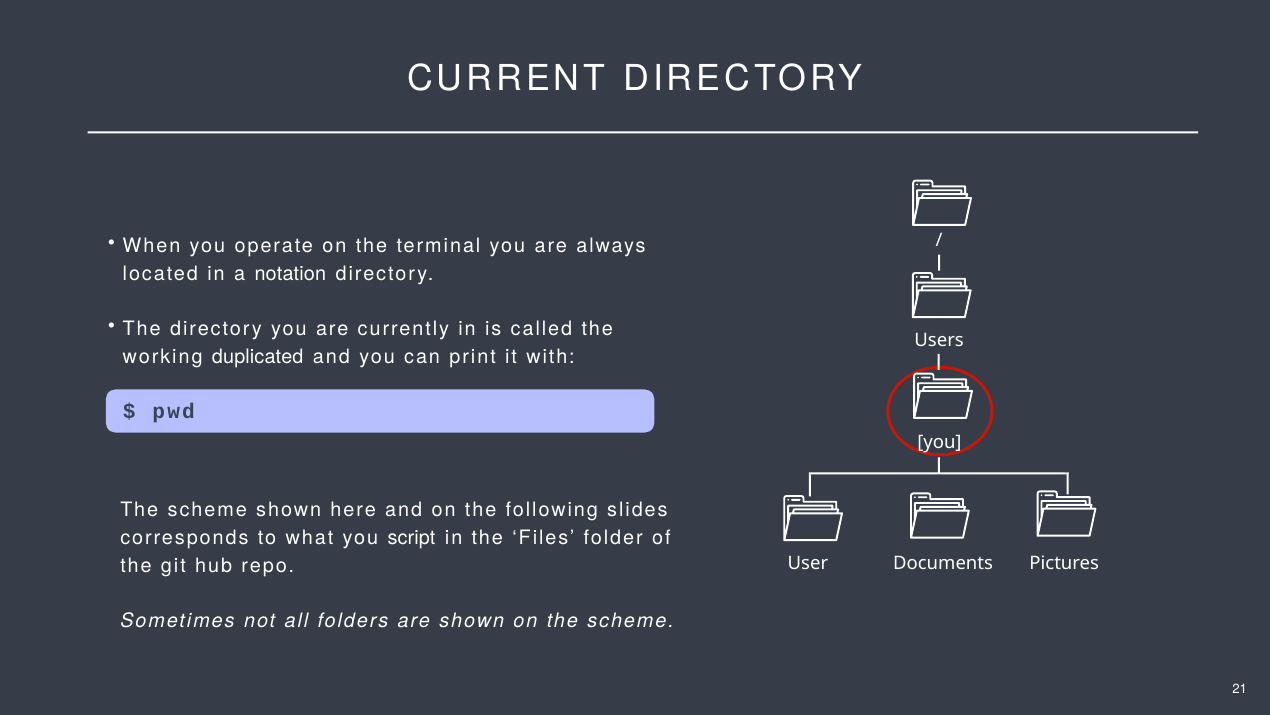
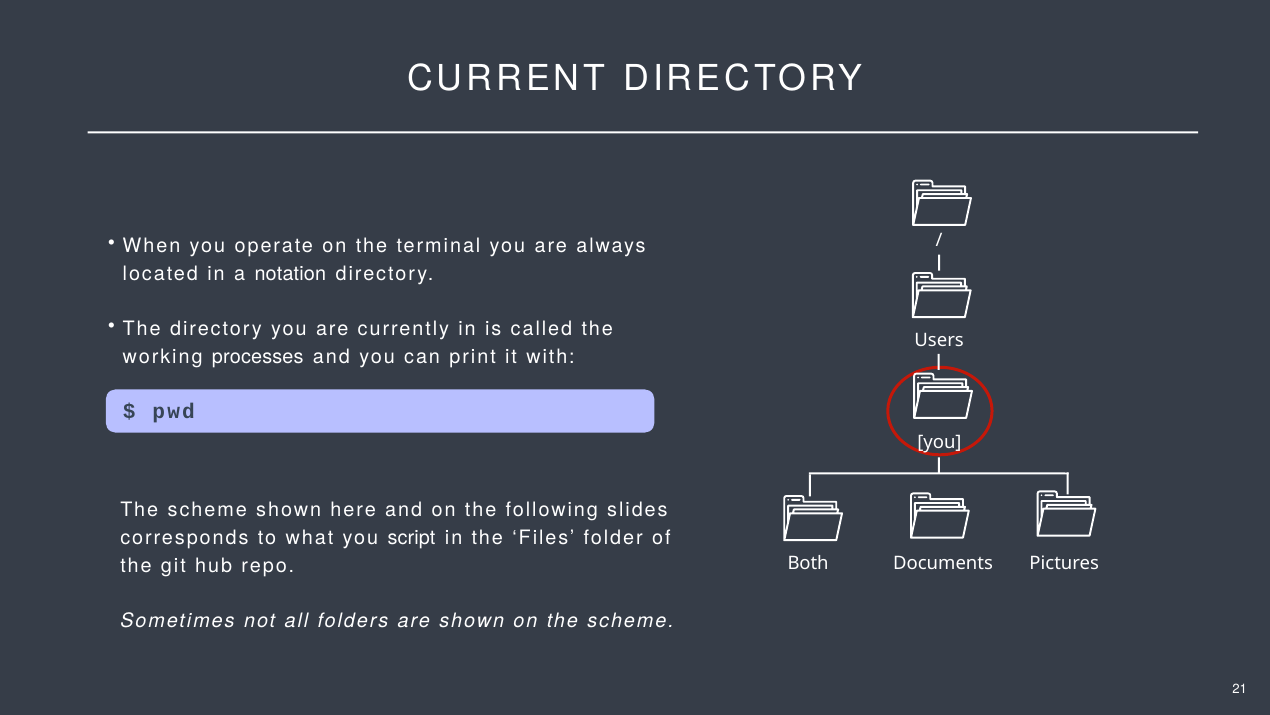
duplicated: duplicated -> processes
User: User -> Both
